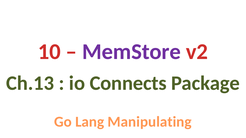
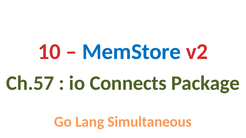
MemStore colour: purple -> blue
Ch.13: Ch.13 -> Ch.57
Manipulating: Manipulating -> Simultaneous
